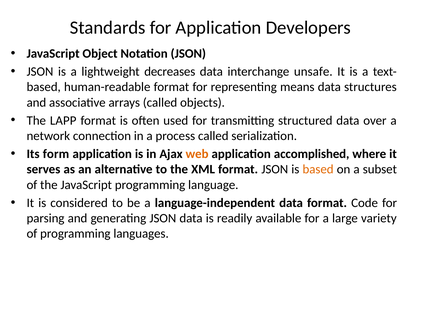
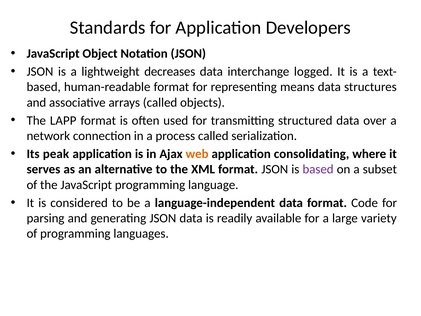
unsafe: unsafe -> logged
form: form -> peak
accomplished: accomplished -> consolidating
based at (318, 169) colour: orange -> purple
